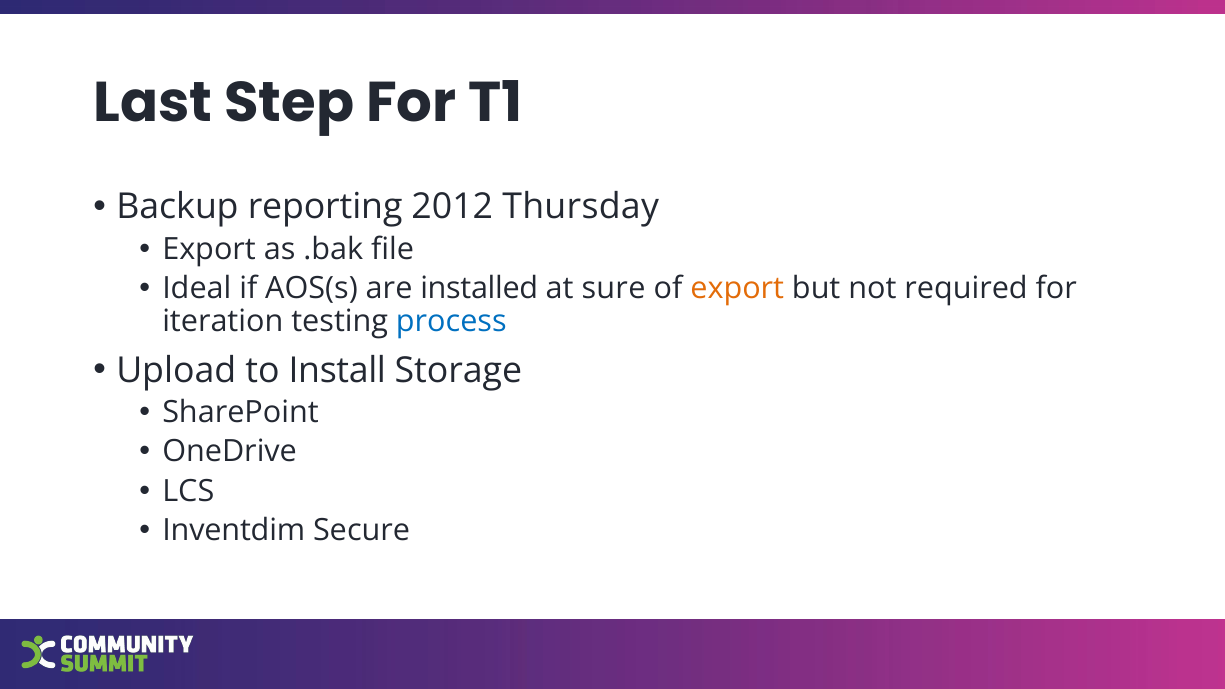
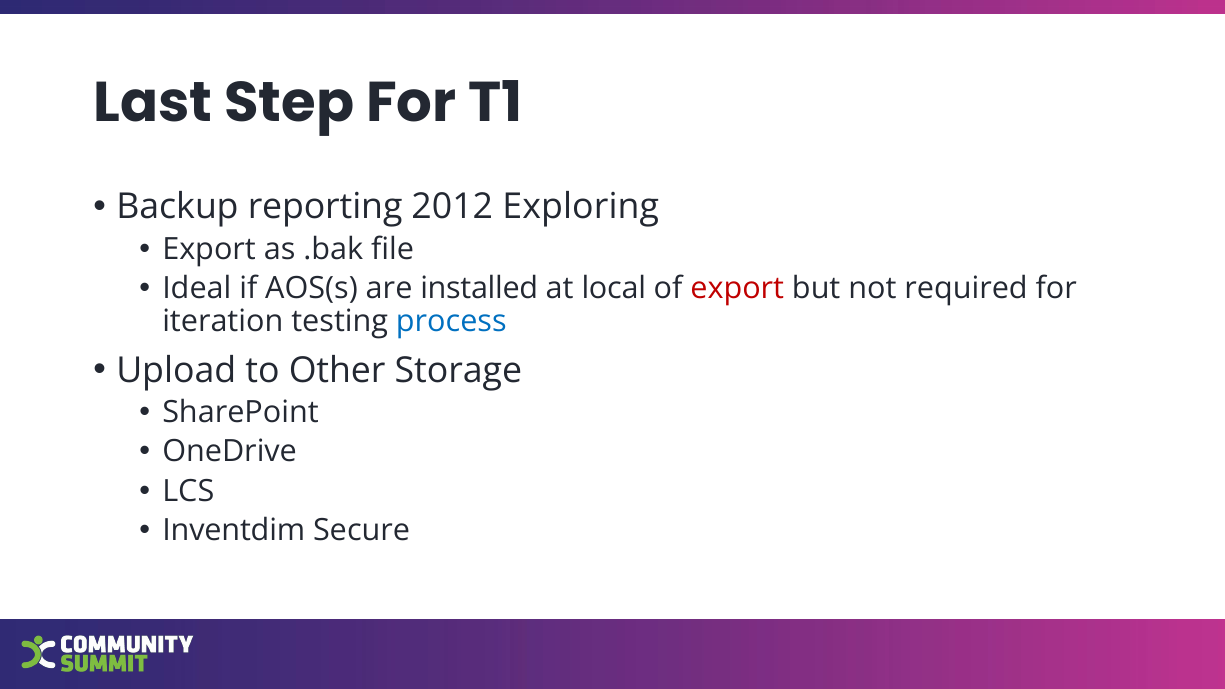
Thursday: Thursday -> Exploring
sure: sure -> local
export at (737, 289) colour: orange -> red
Install: Install -> Other
